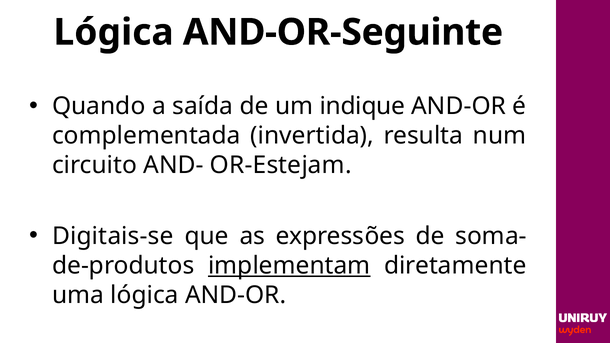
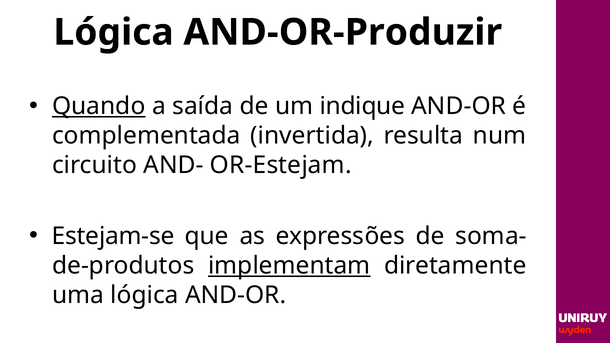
AND-OR-Seguinte: AND-OR-Seguinte -> AND-OR-Produzir
Quando underline: none -> present
Digitais-se: Digitais-se -> Estejam-se
